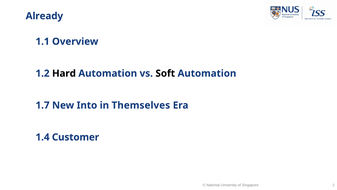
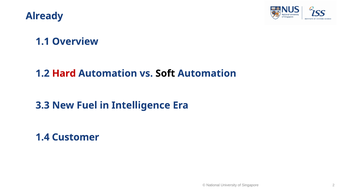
Hard colour: black -> red
1.7: 1.7 -> 3.3
Into: Into -> Fuel
Themselves: Themselves -> Intelligence
